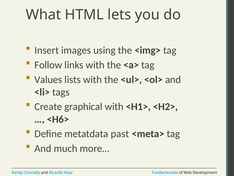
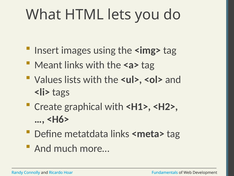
Follow: Follow -> Meant
metatdata past: past -> links
